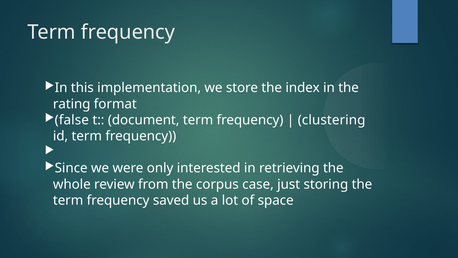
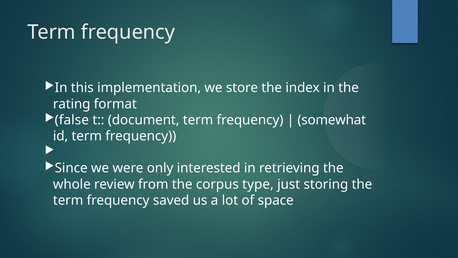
clustering: clustering -> somewhat
case: case -> type
